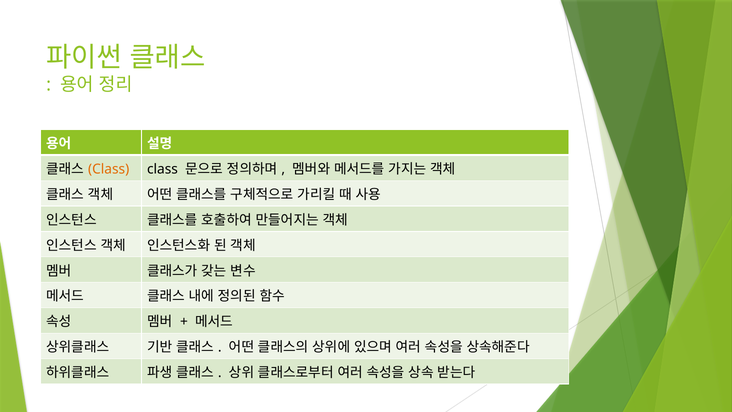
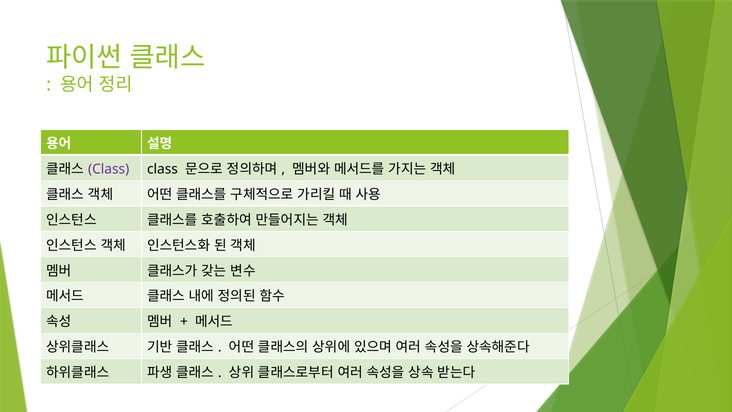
Class at (109, 169) colour: orange -> purple
